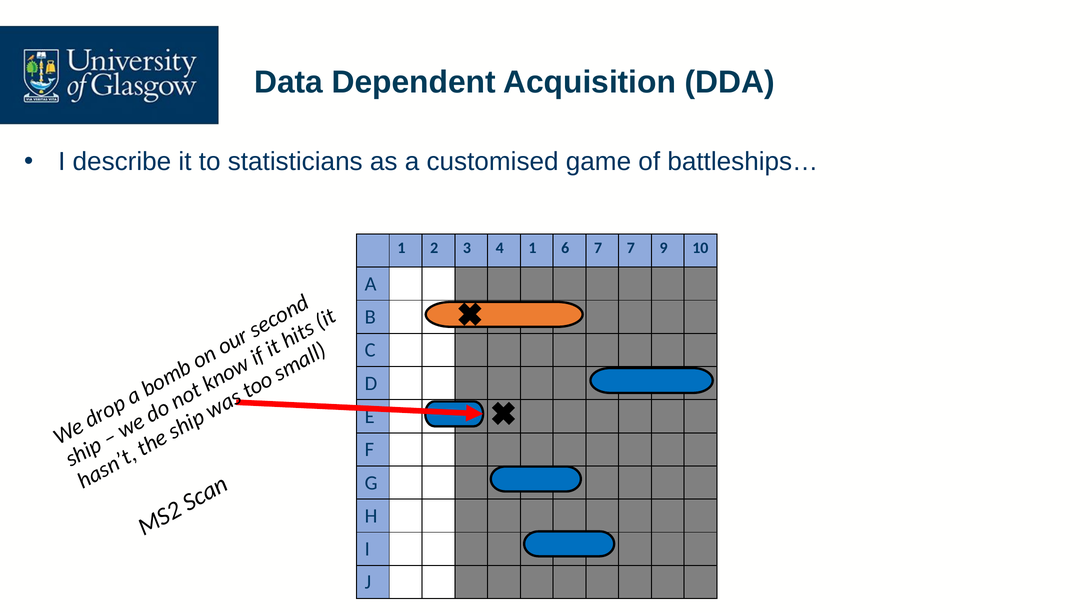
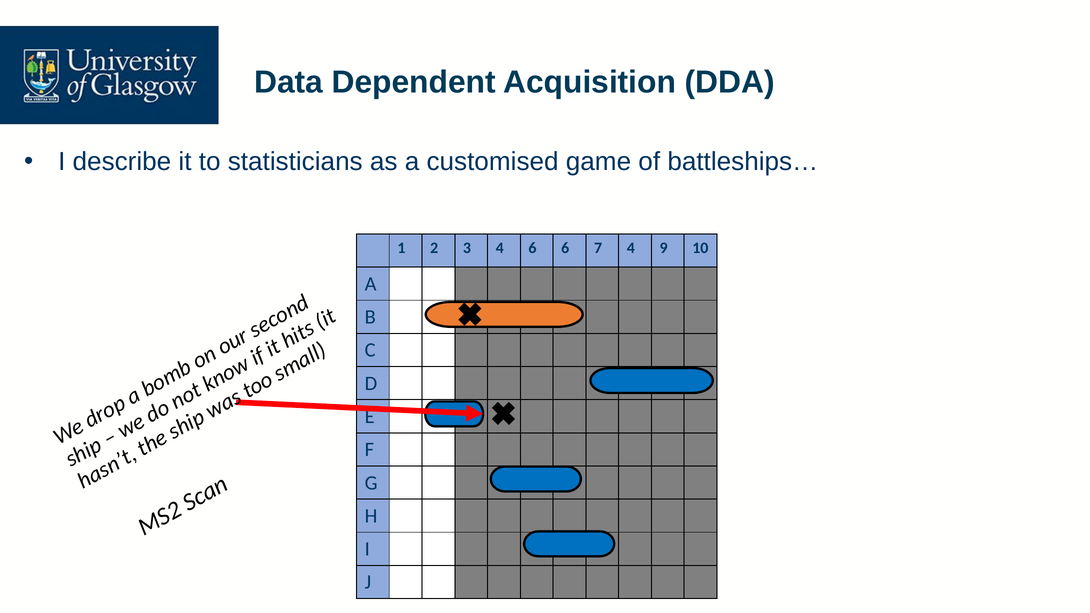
4 1: 1 -> 6
7 7: 7 -> 4
